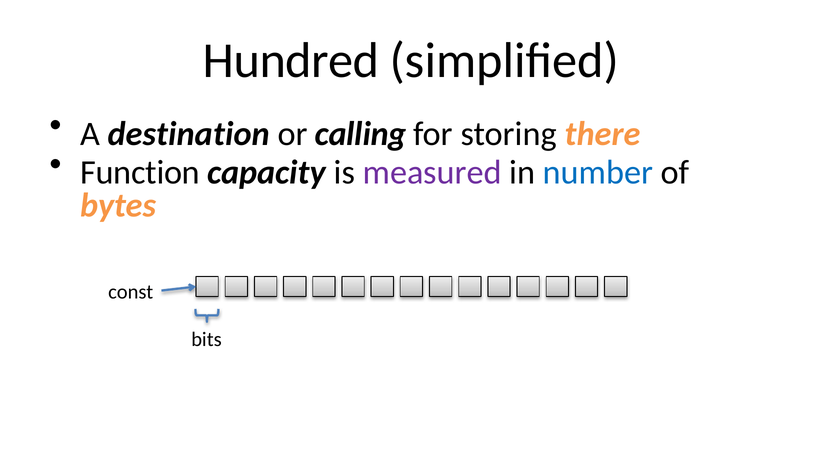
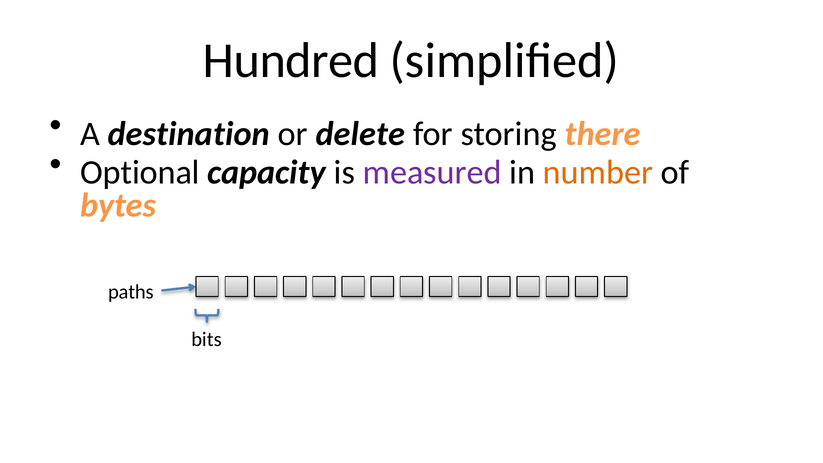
calling: calling -> delete
Function: Function -> Optional
number colour: blue -> orange
const: const -> paths
